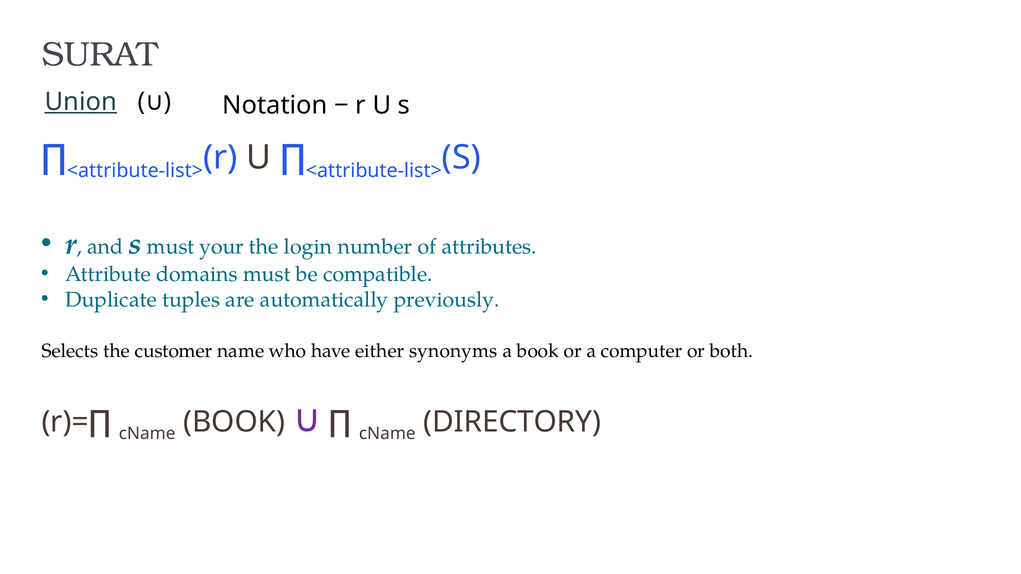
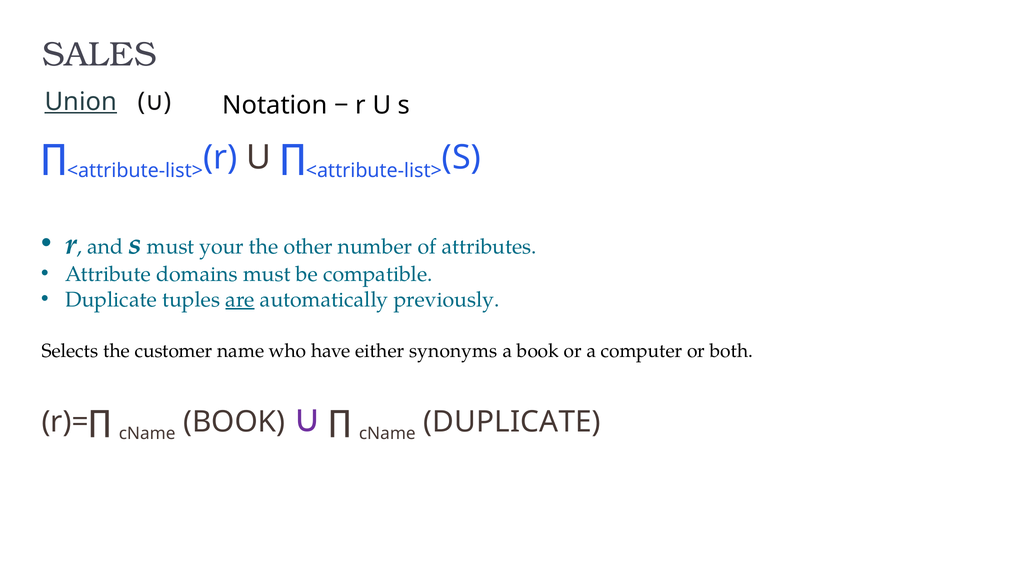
SURAT: SURAT -> SALES
login: login -> other
are underline: none -> present
cName DIRECTORY: DIRECTORY -> DUPLICATE
